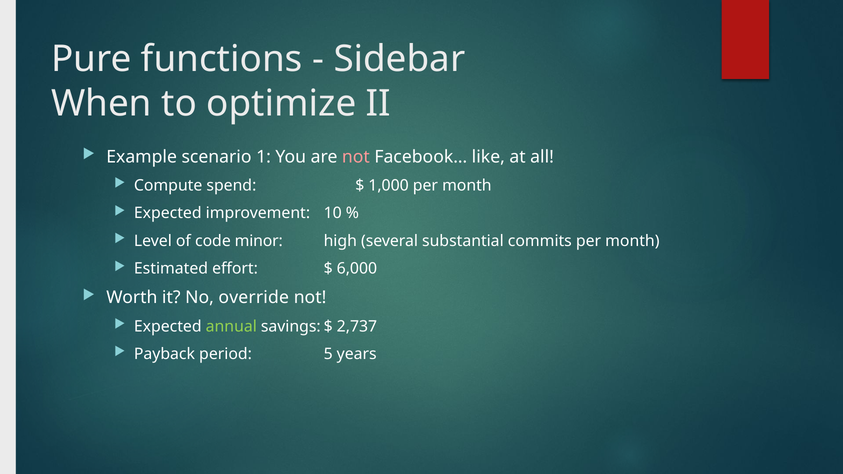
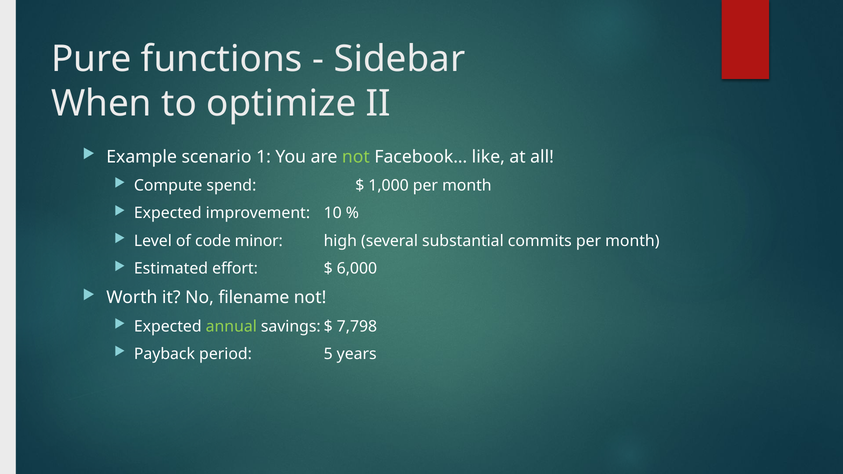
not at (356, 157) colour: pink -> light green
override: override -> filename
2,737: 2,737 -> 7,798
